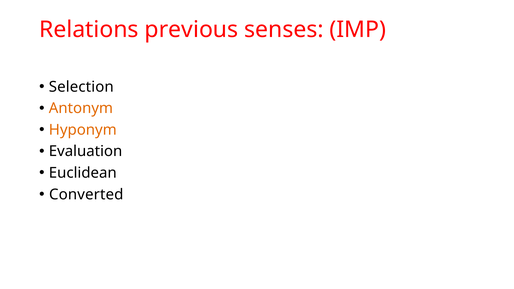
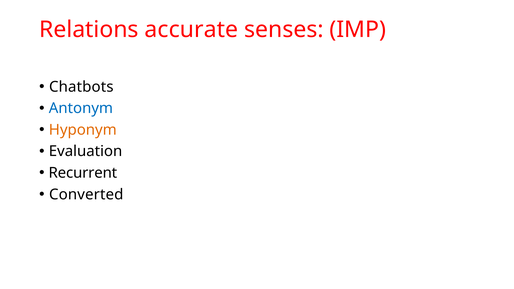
previous: previous -> accurate
Selection: Selection -> Chatbots
Antonym colour: orange -> blue
Euclidean: Euclidean -> Recurrent
